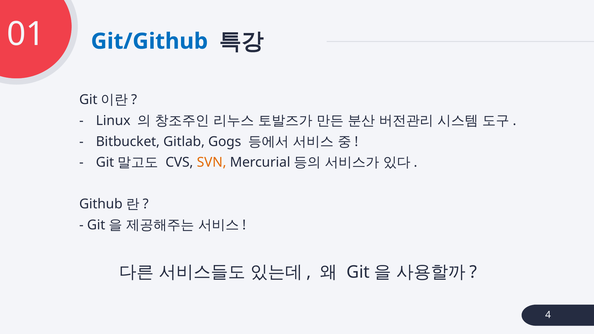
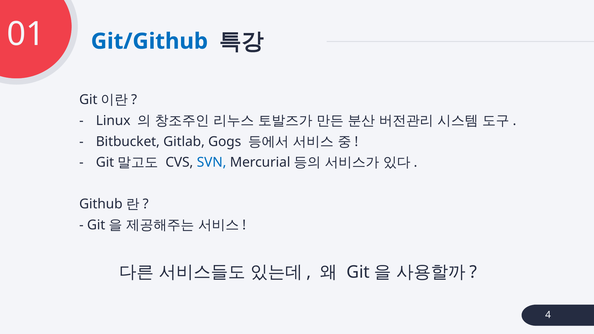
SVN colour: orange -> blue
